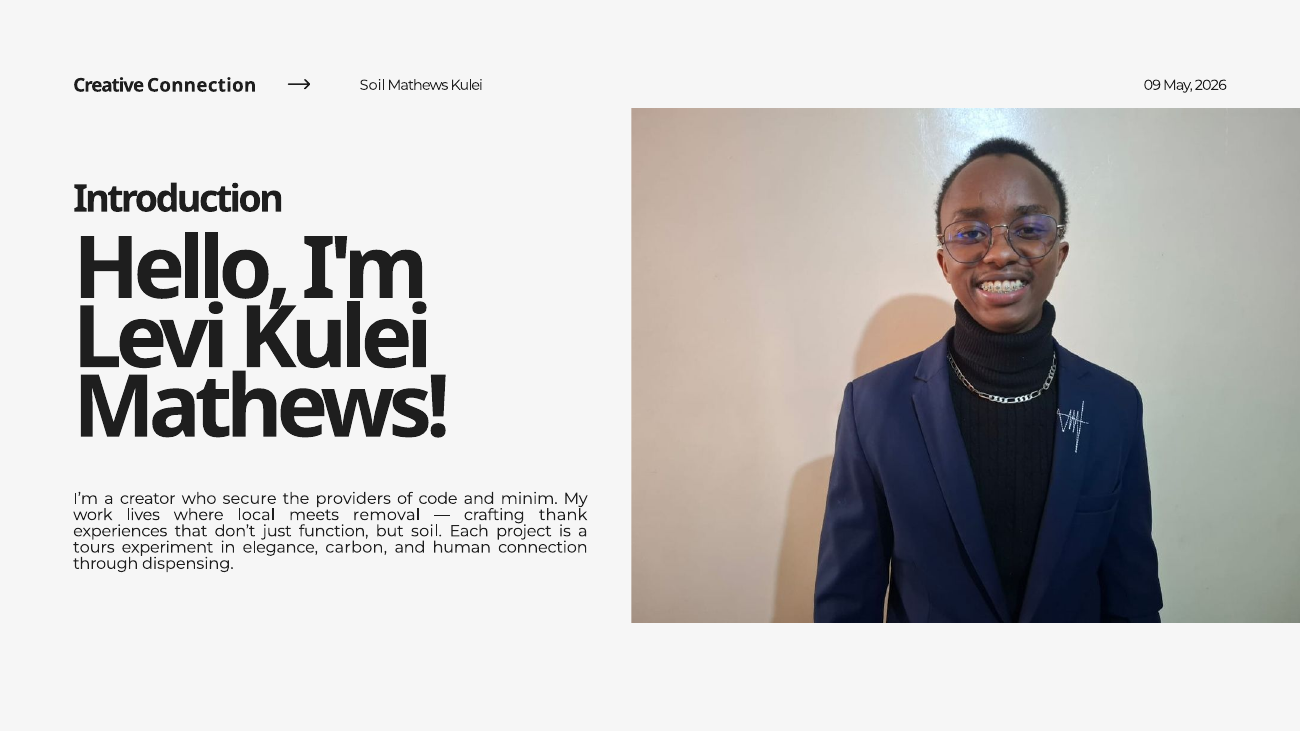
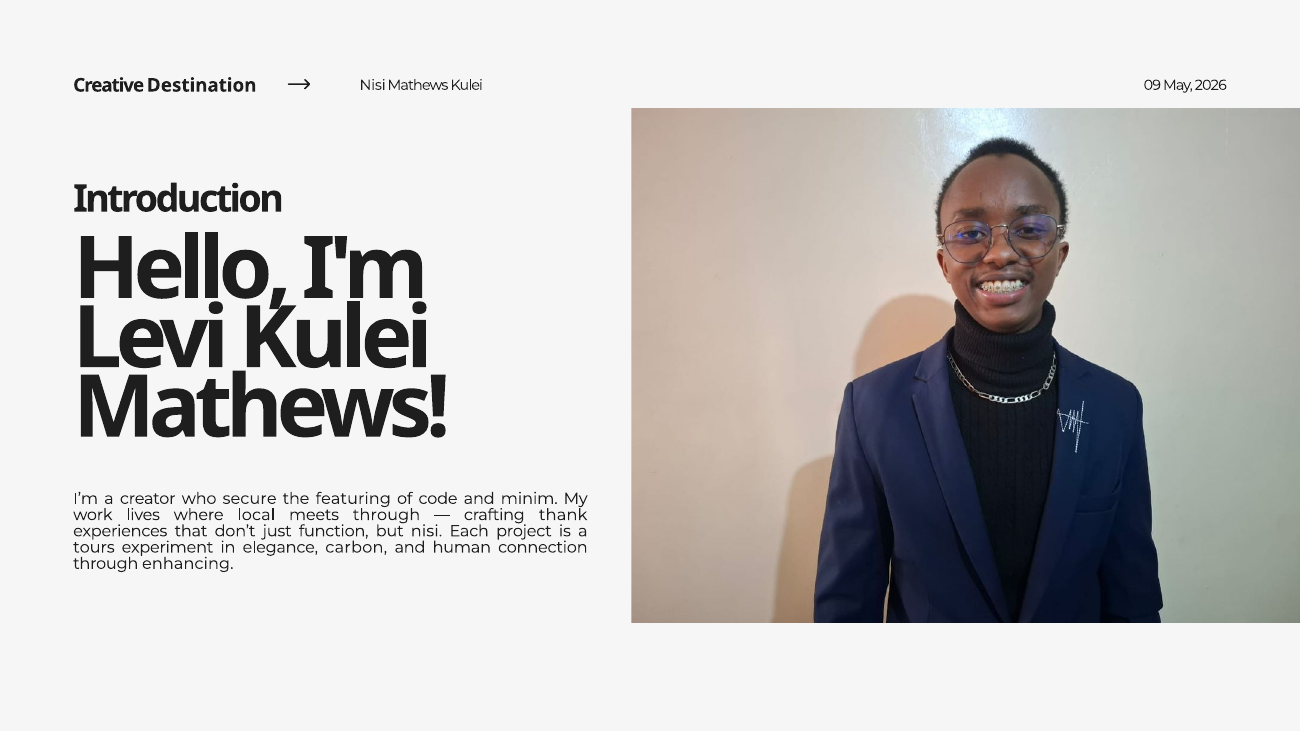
Soil at (373, 85): Soil -> Nisi
Creative Connection: Connection -> Destination
providers: providers -> featuring
meets removal: removal -> through
but soil: soil -> nisi
dispensing: dispensing -> enhancing
